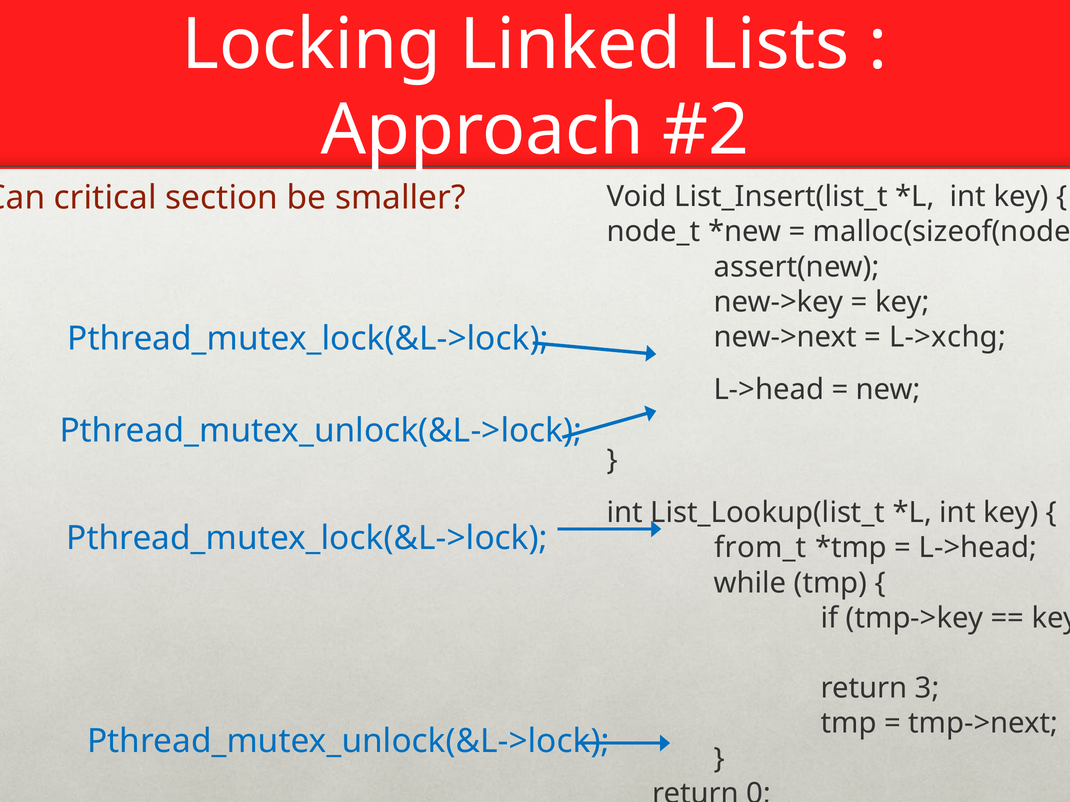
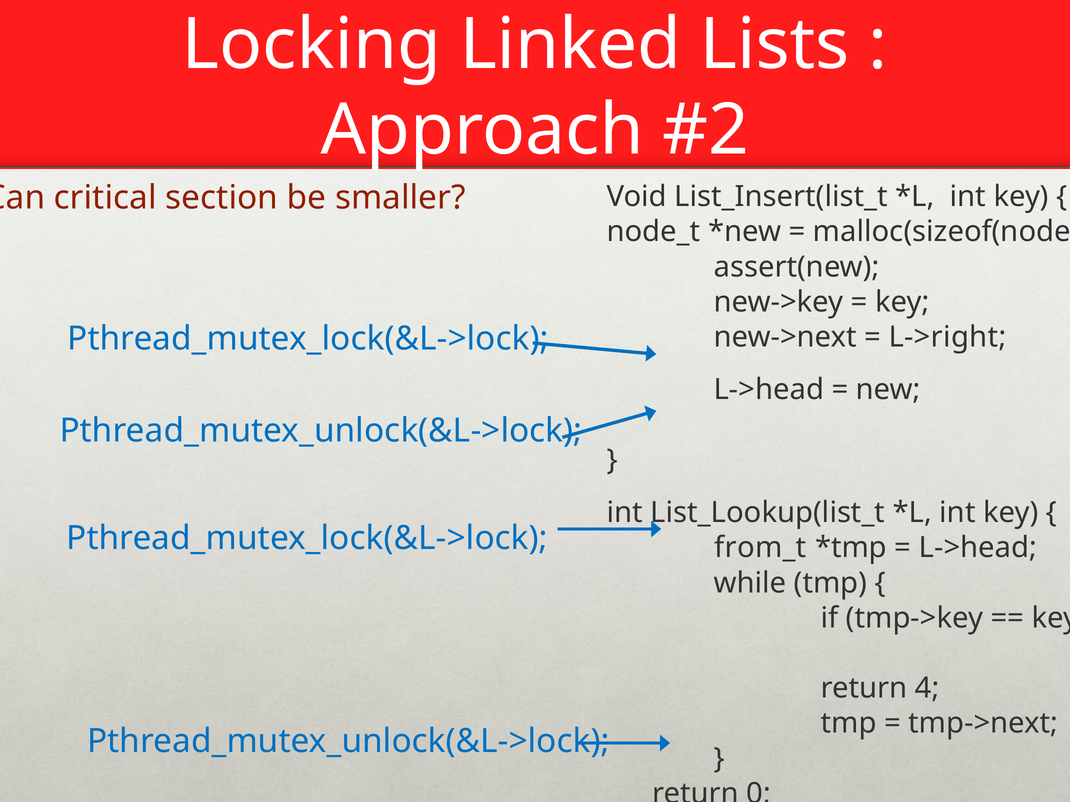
L->xchg: L->xchg -> L->right
3: 3 -> 4
